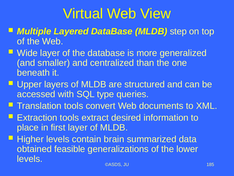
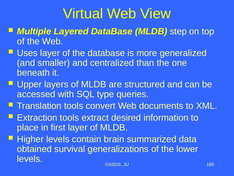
Wide: Wide -> Uses
feasible: feasible -> survival
